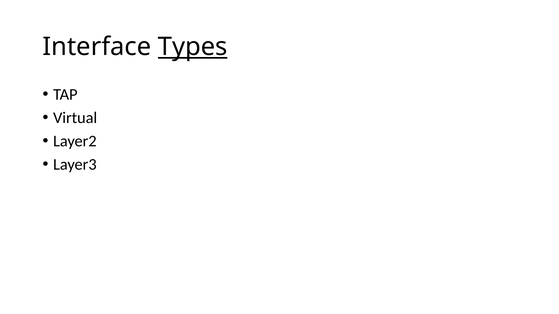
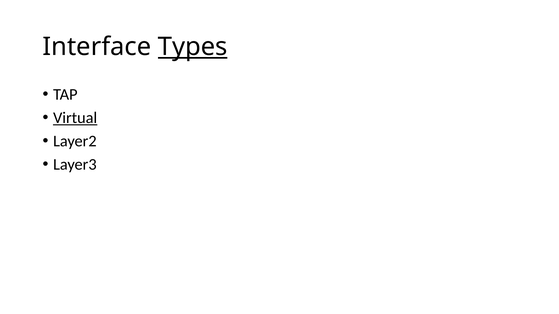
Virtual underline: none -> present
